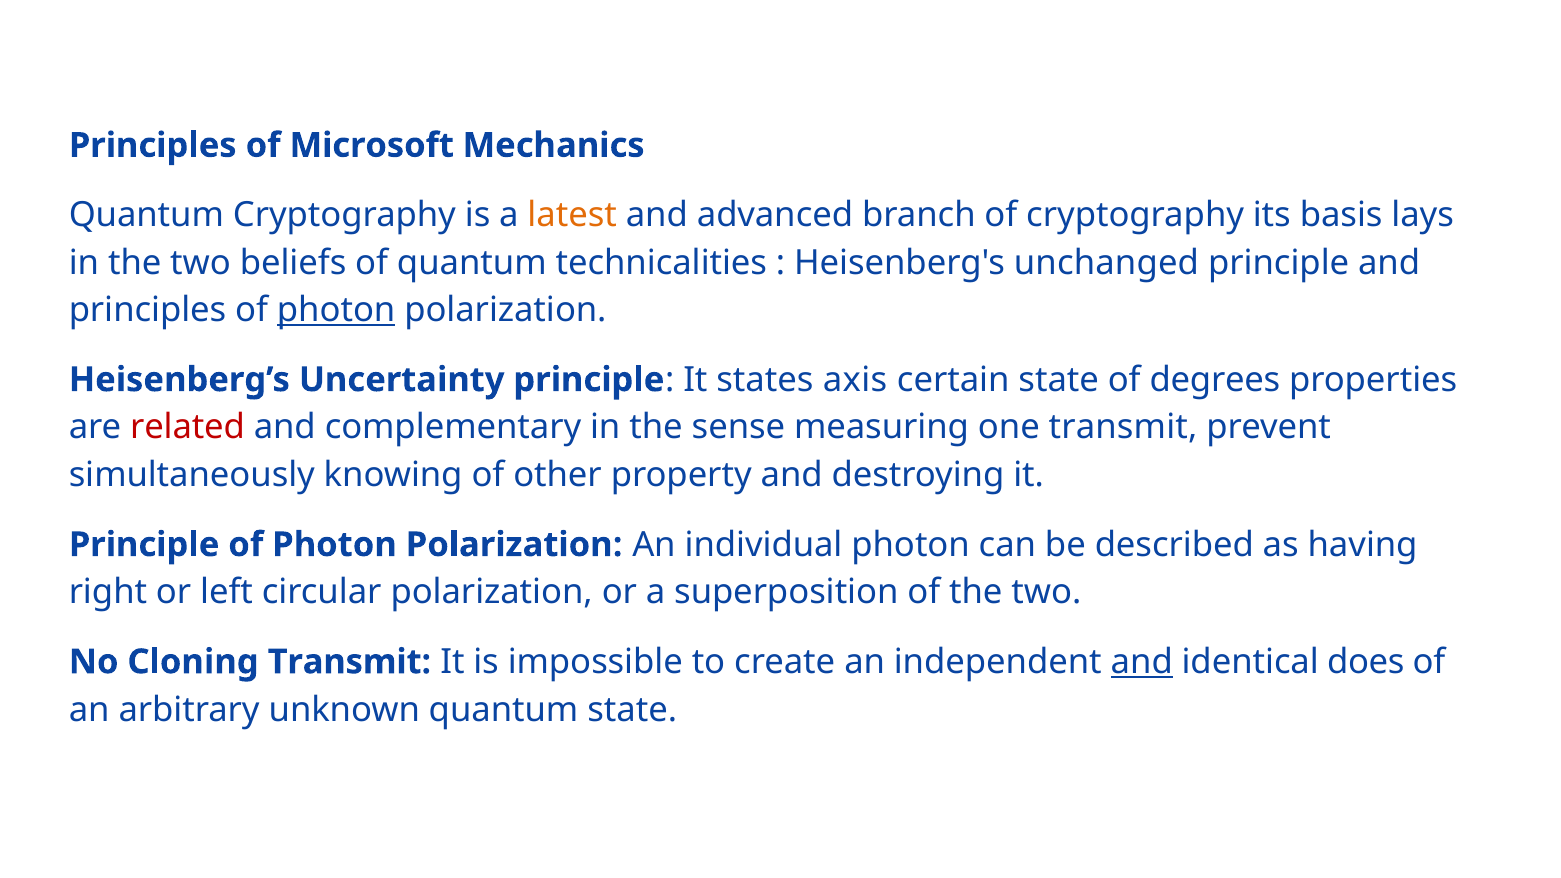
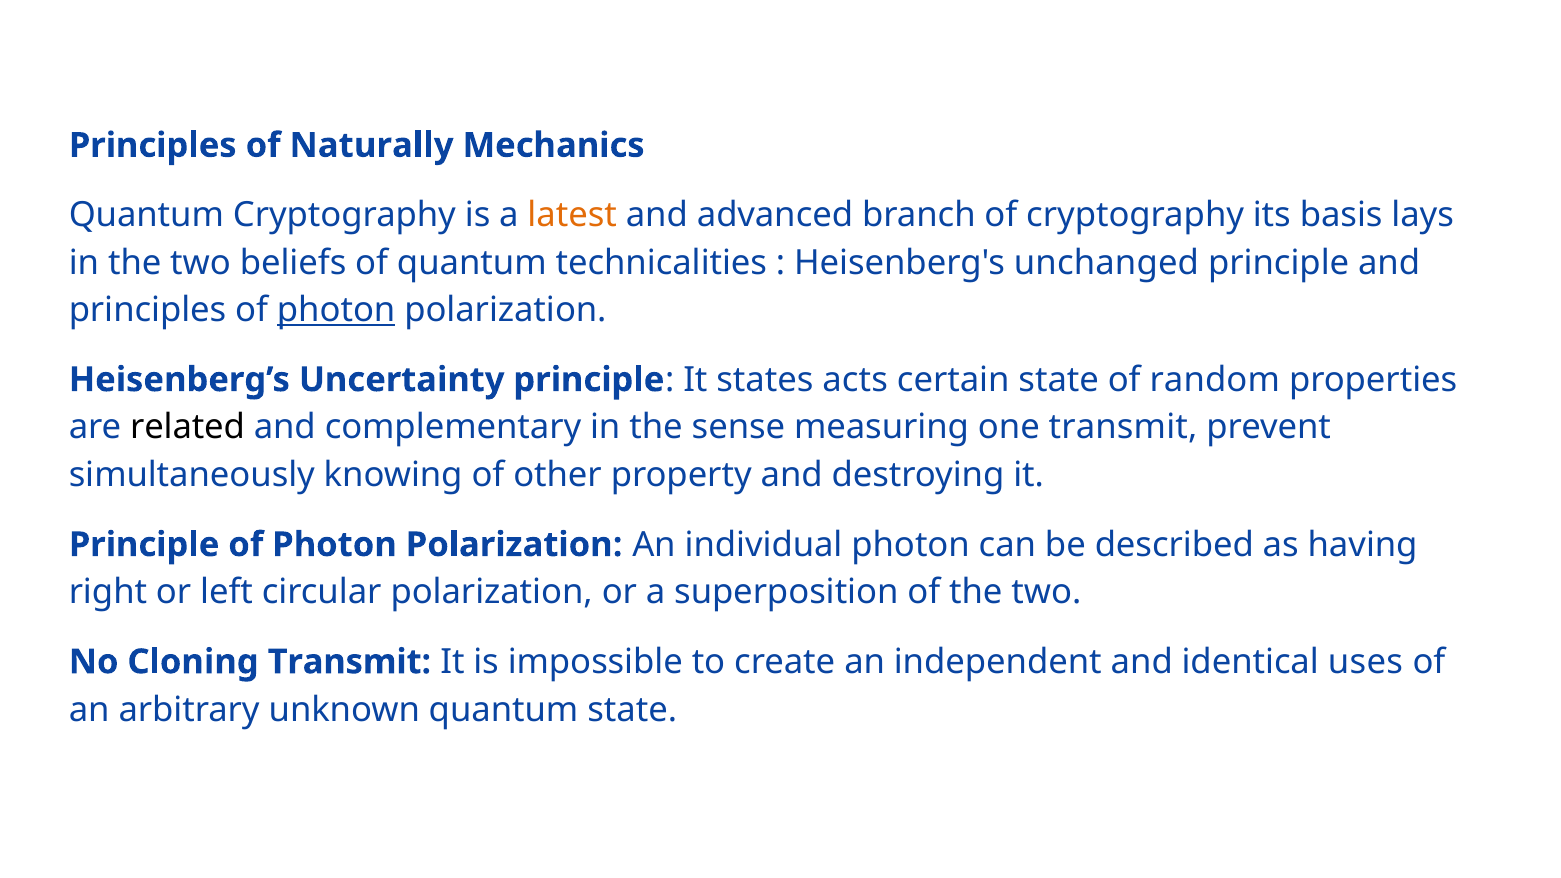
Microsoft: Microsoft -> Naturally
axis: axis -> acts
degrees: degrees -> random
related colour: red -> black
and at (1142, 662) underline: present -> none
does: does -> uses
